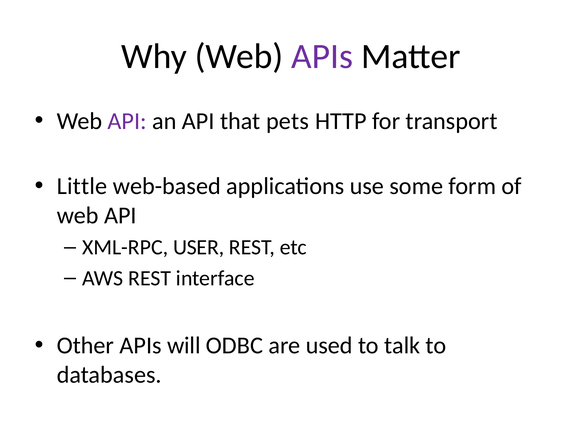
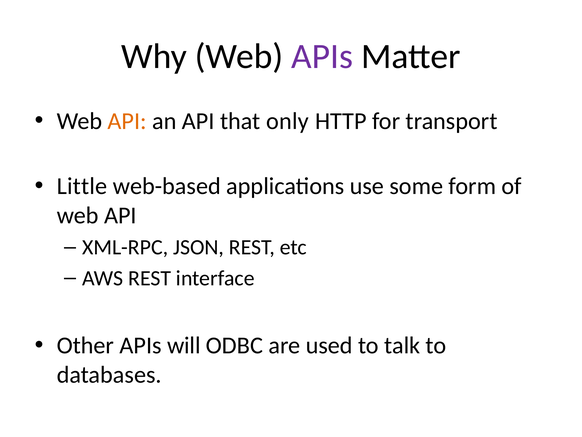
API at (127, 121) colour: purple -> orange
pets: pets -> only
USER: USER -> JSON
